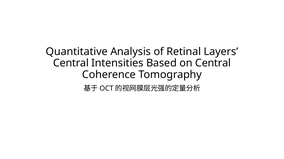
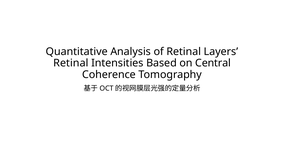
Central at (71, 63): Central -> Retinal
